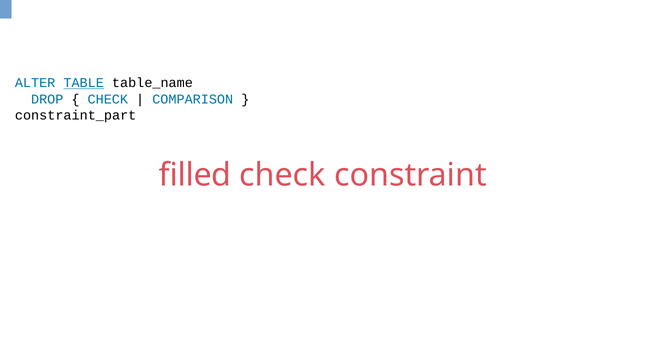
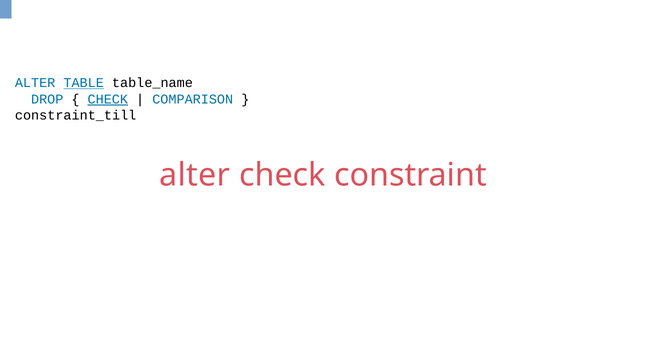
CHECK at (108, 99) underline: none -> present
constraint_part: constraint_part -> constraint_till
filled at (195, 175): filled -> alter
